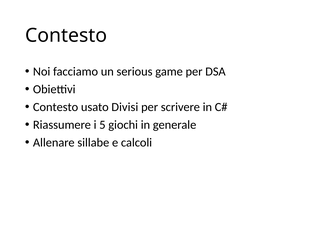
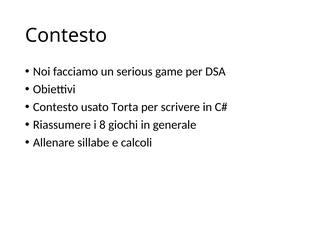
Divisi: Divisi -> Torta
5: 5 -> 8
